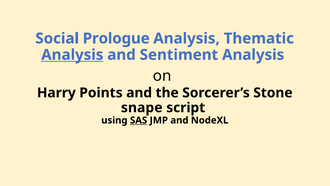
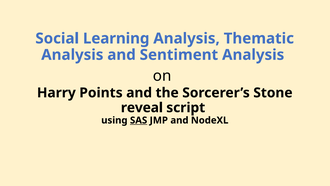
Prologue: Prologue -> Learning
Analysis at (72, 55) underline: present -> none
snape: snape -> reveal
